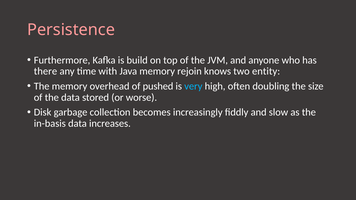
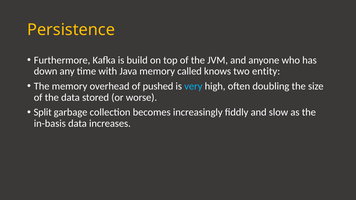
Persistence colour: pink -> yellow
there: there -> down
rejoin: rejoin -> called
Disk: Disk -> Split
